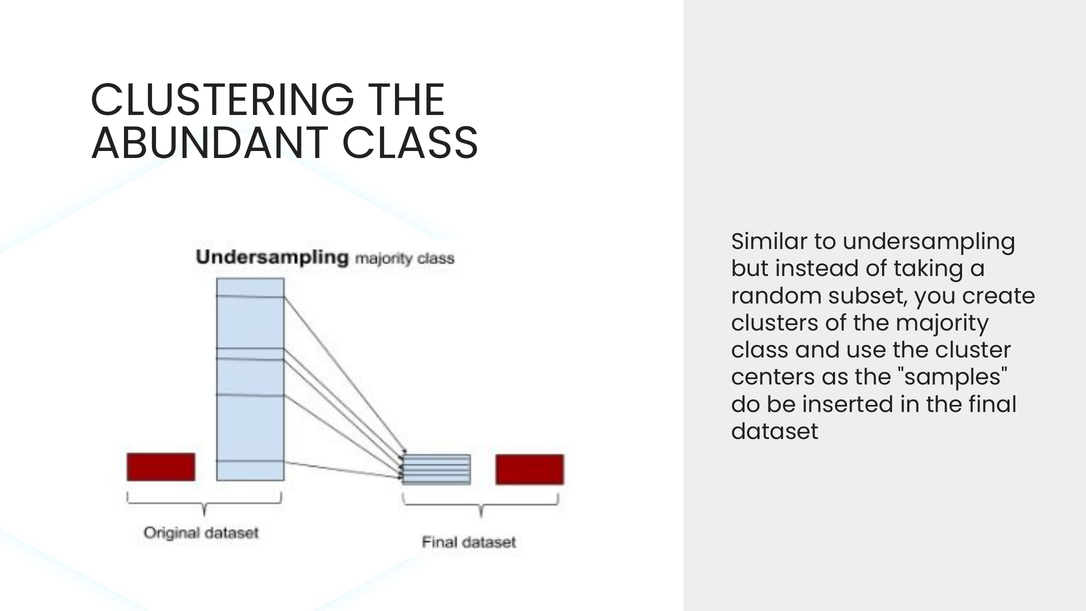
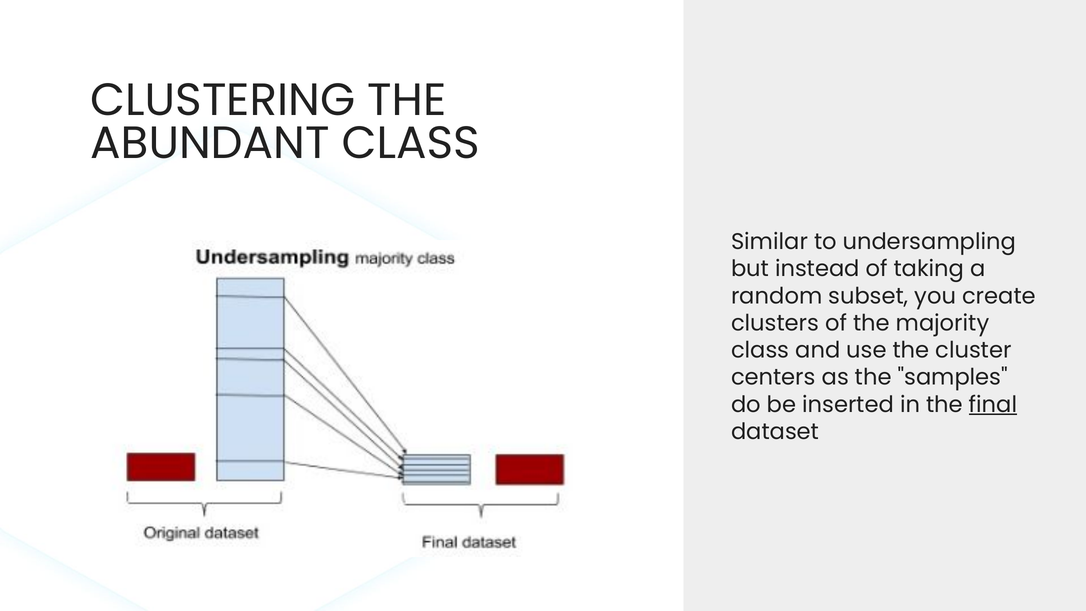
final underline: none -> present
